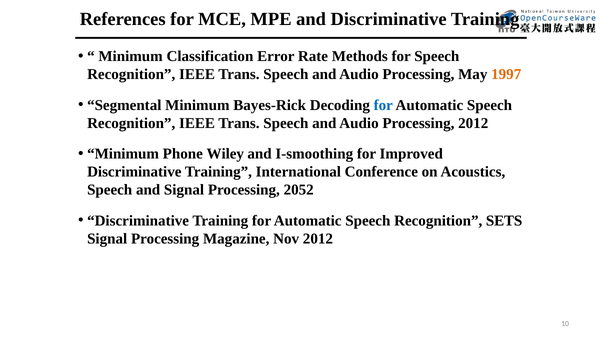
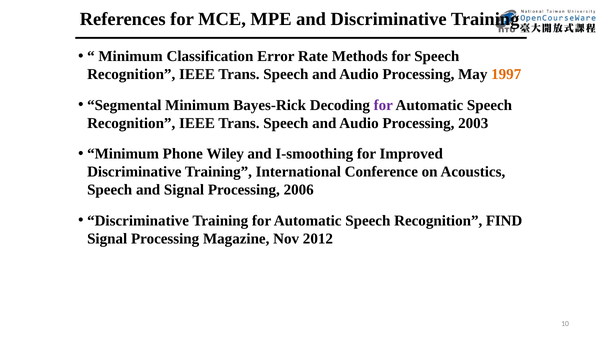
for at (383, 105) colour: blue -> purple
Processing 2012: 2012 -> 2003
2052: 2052 -> 2006
SETS: SETS -> FIND
